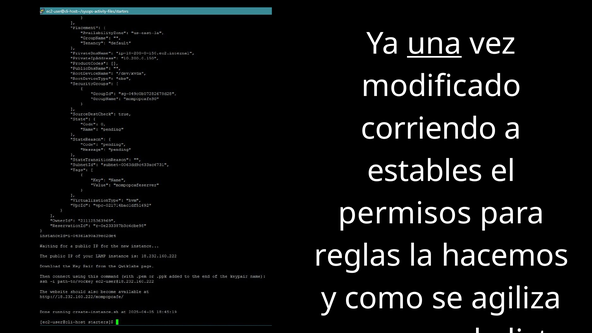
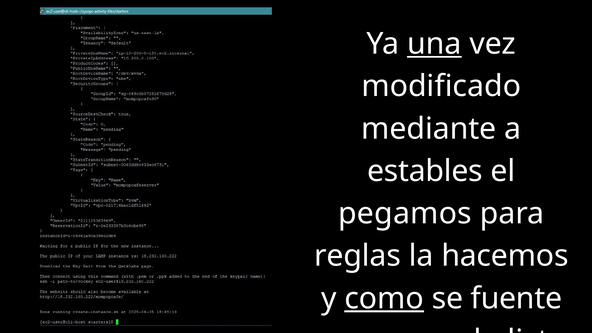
corriendo: corriendo -> mediante
permisos: permisos -> pegamos
como underline: none -> present
agiliza: agiliza -> fuente
